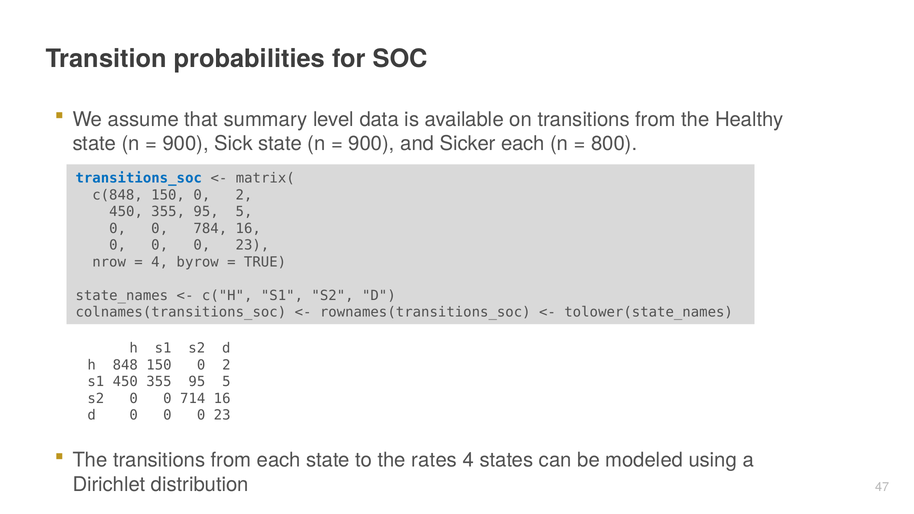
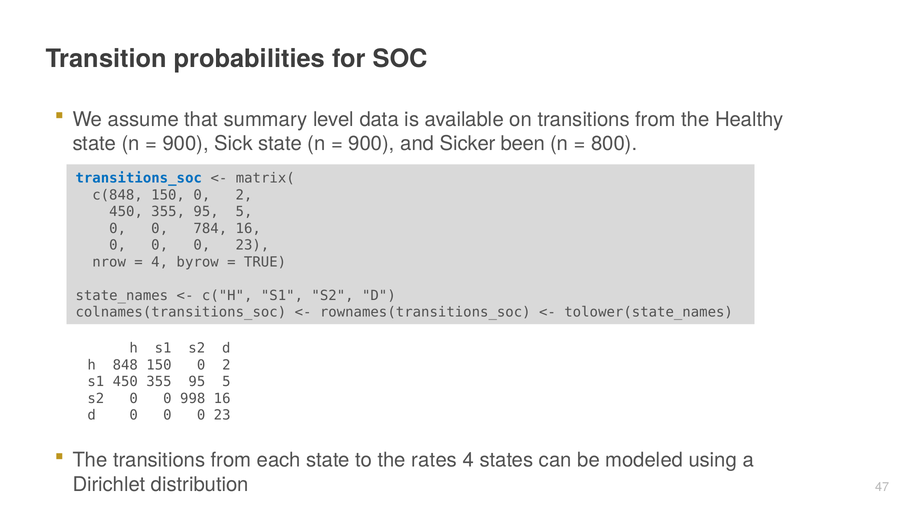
Sicker each: each -> been
714: 714 -> 998
